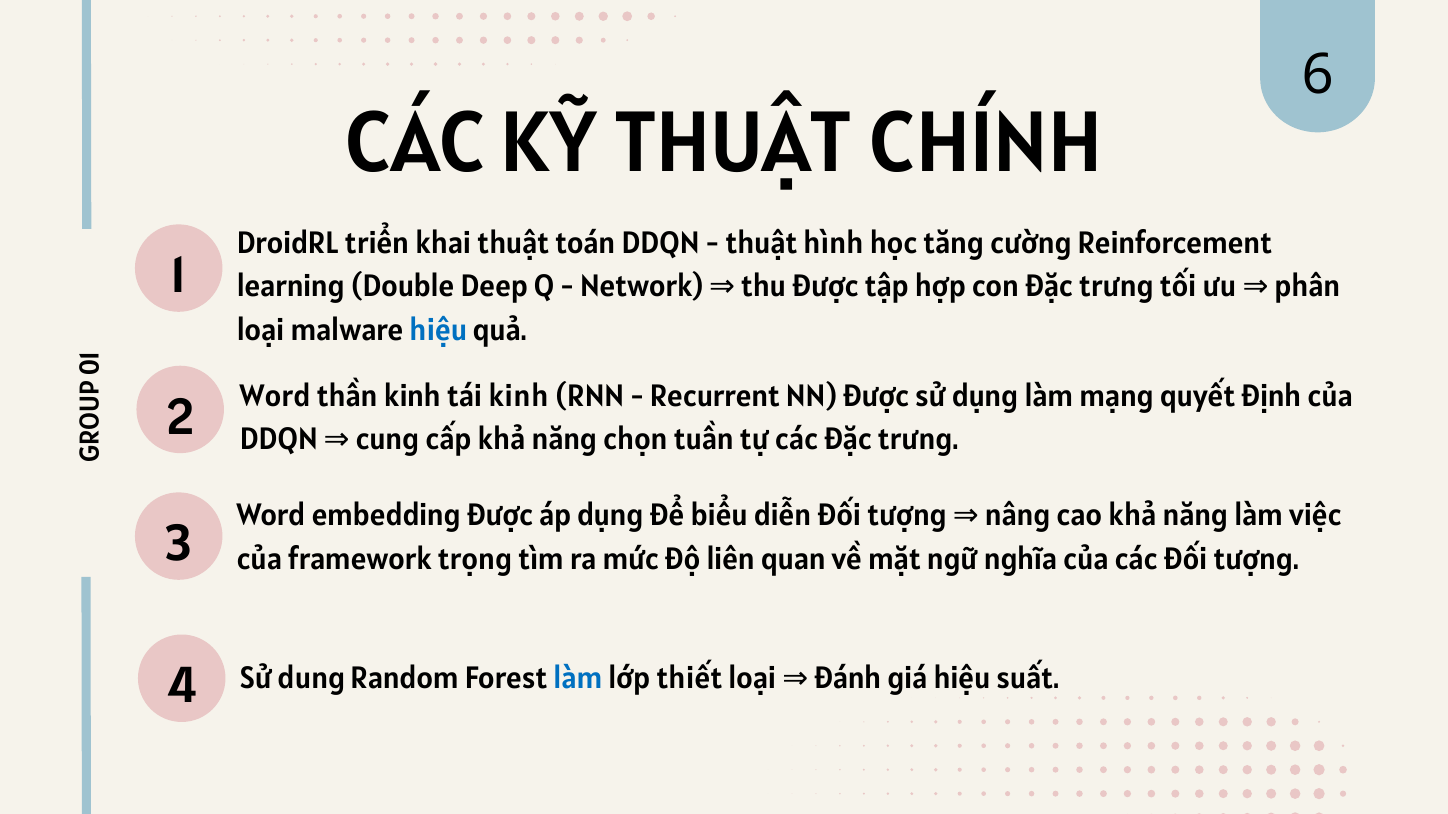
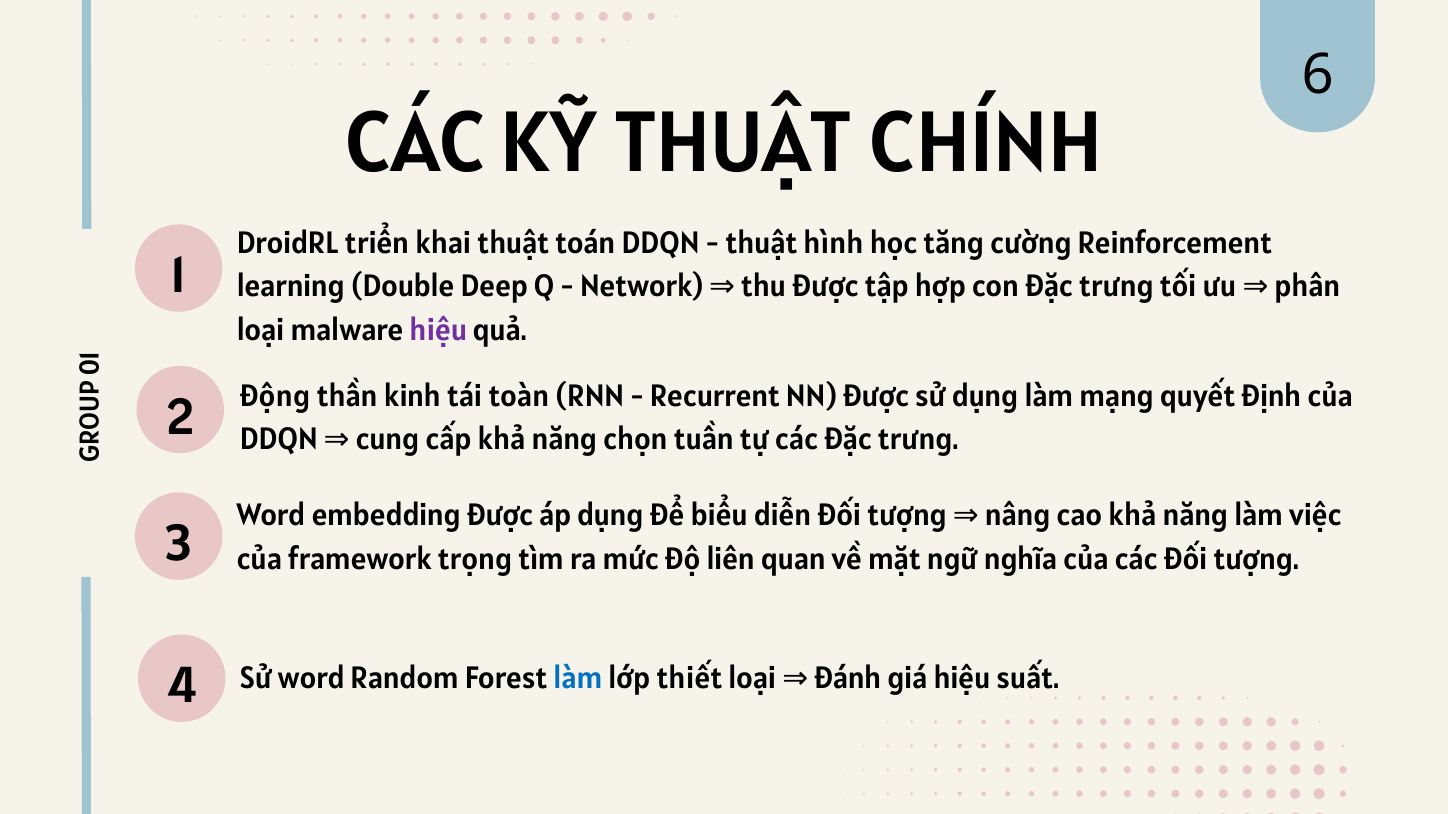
hiệu at (438, 330) colour: blue -> purple
Word at (275, 396): Word -> Động
tái kinh: kinh -> toàn
Sử dung: dung -> word
